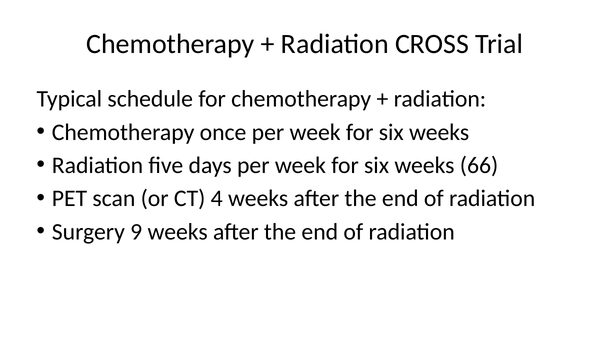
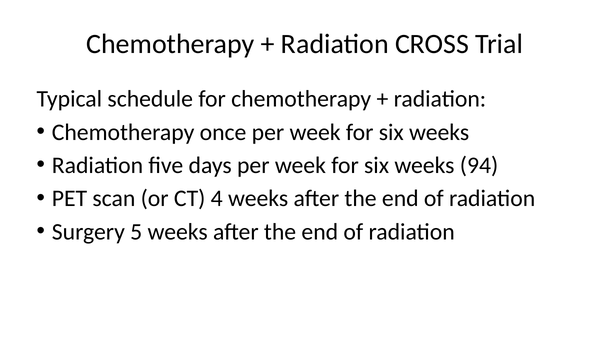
66: 66 -> 94
9: 9 -> 5
